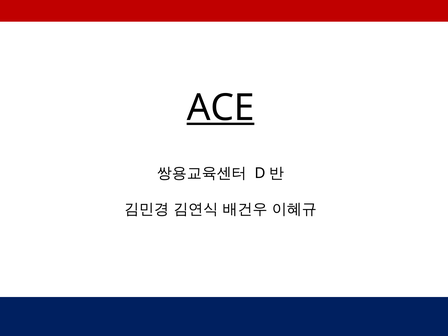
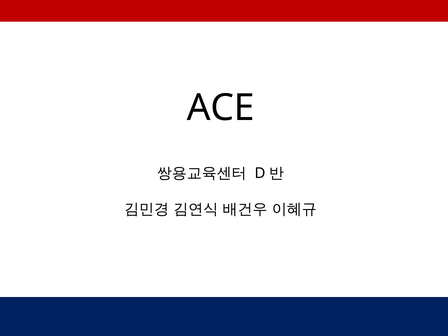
ACE underline: present -> none
